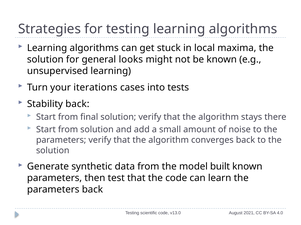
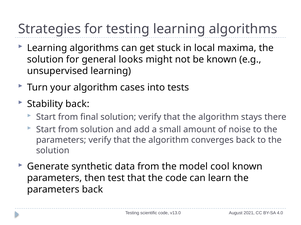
your iterations: iterations -> algorithm
built: built -> cool
